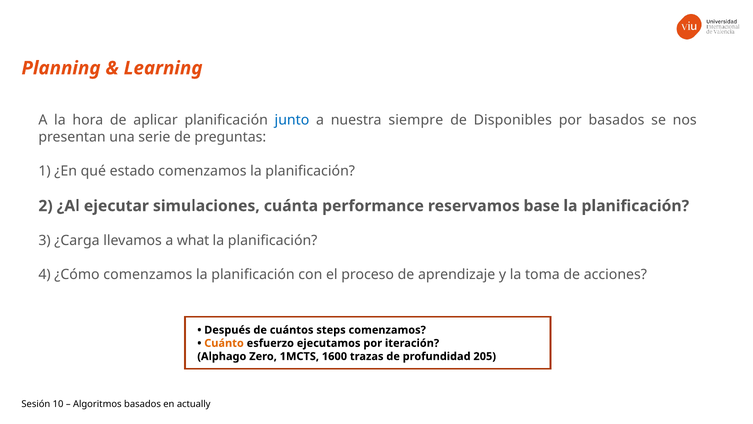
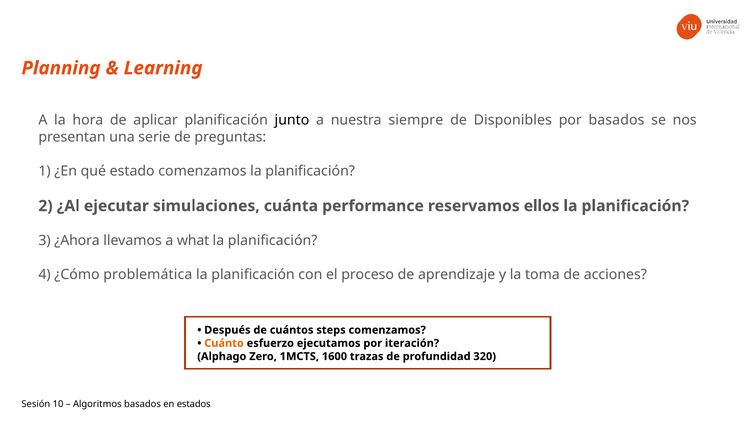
junto colour: blue -> black
base: base -> ellos
¿Carga: ¿Carga -> ¿Ahora
¿Cómo comenzamos: comenzamos -> problemática
205: 205 -> 320
actually: actually -> estados
